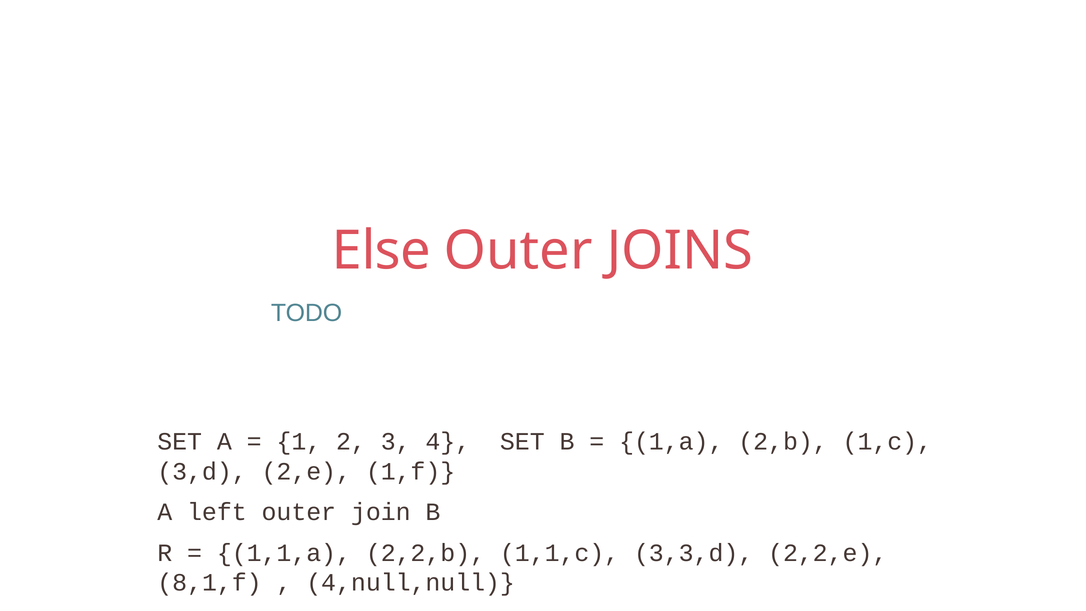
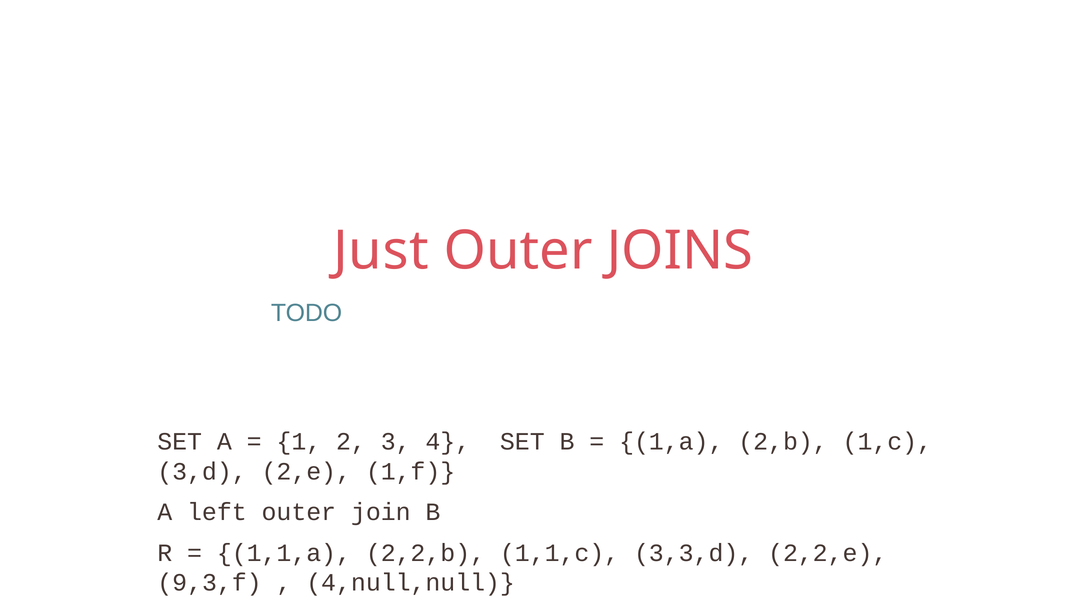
Else: Else -> Just
8,1,f: 8,1,f -> 9,3,f
